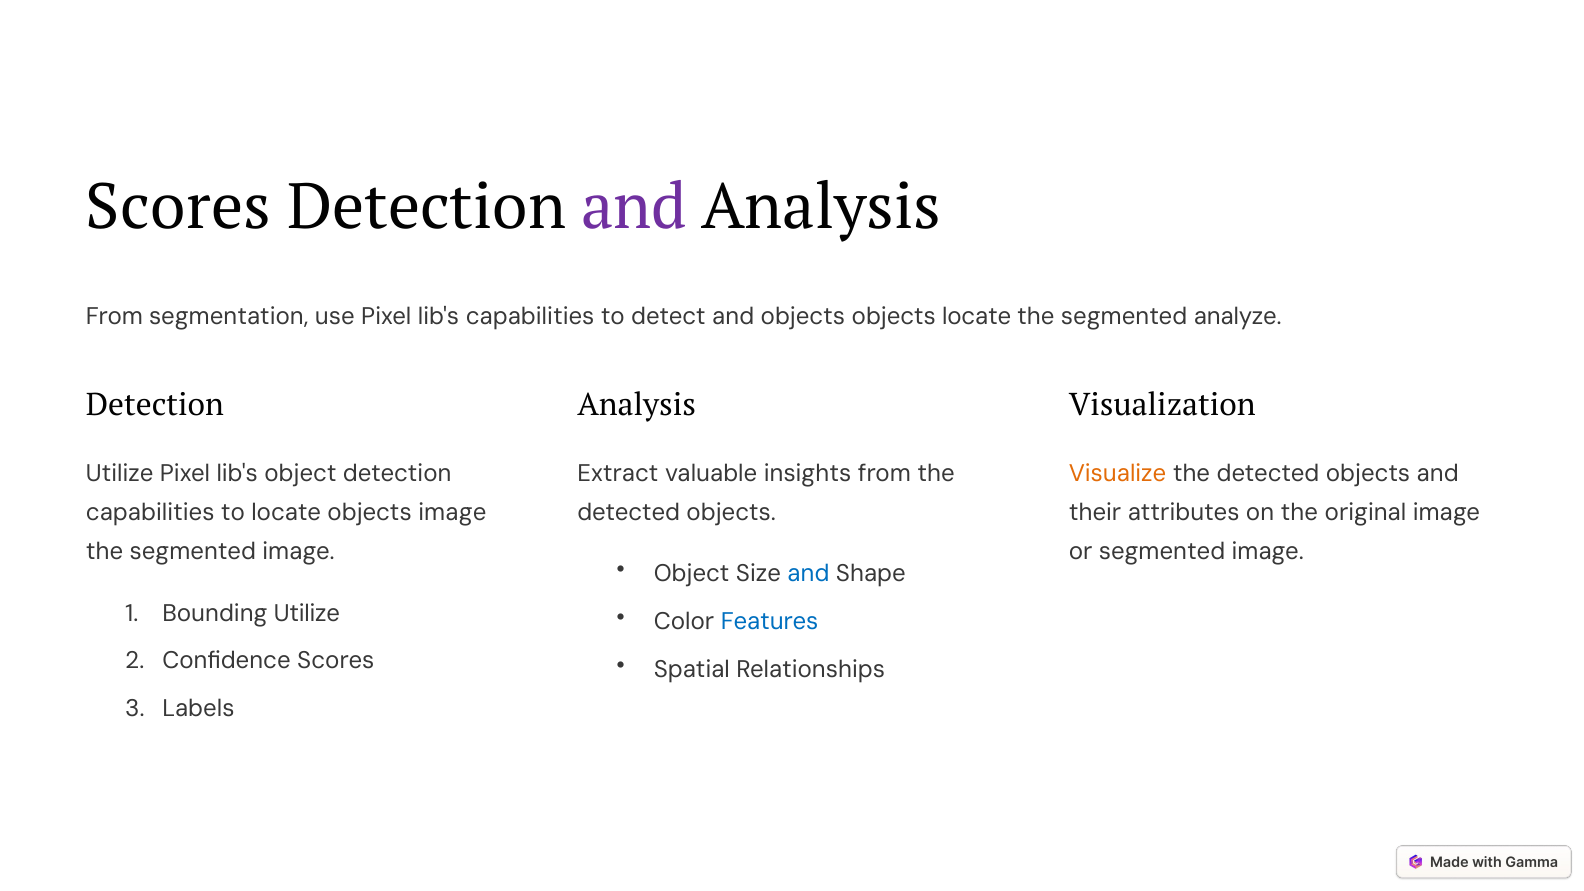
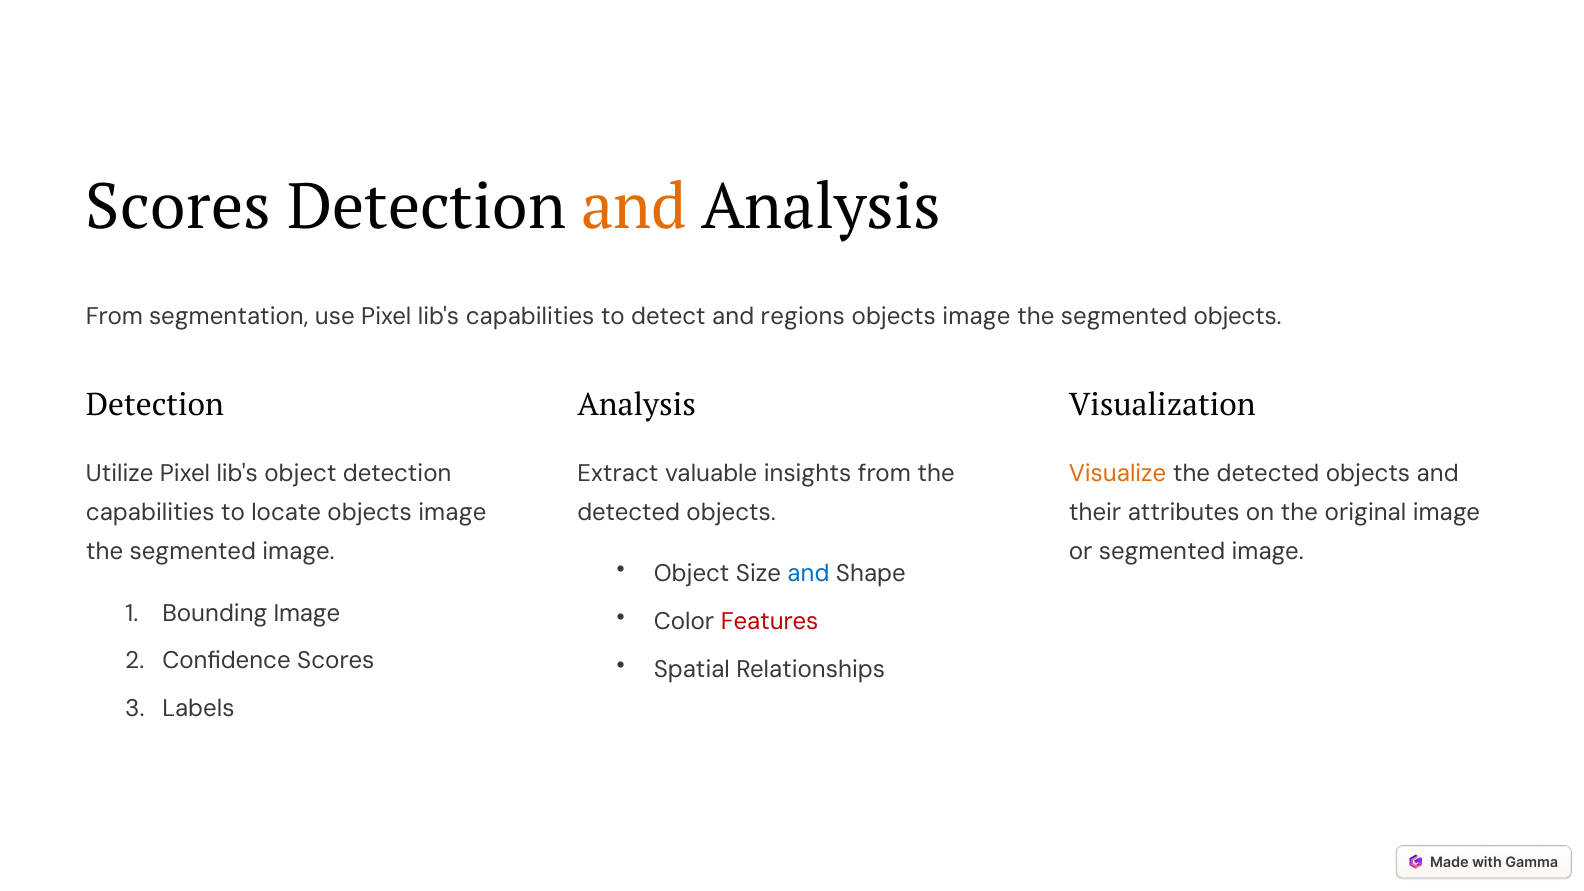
and at (634, 207) colour: purple -> orange
and objects: objects -> regions
locate at (977, 317): locate -> image
segmented analyze: analyze -> objects
Bounding Utilize: Utilize -> Image
Features colour: blue -> red
